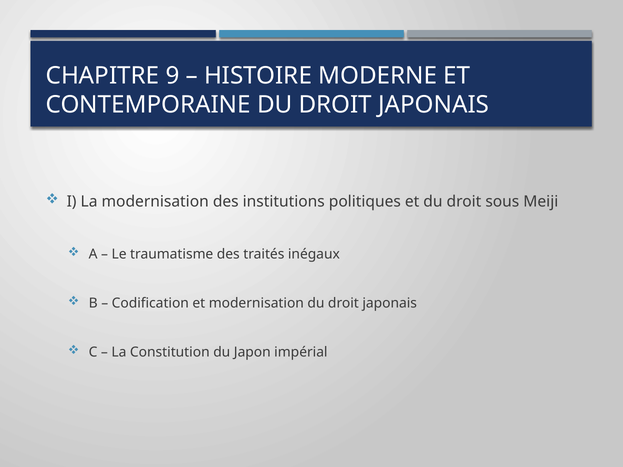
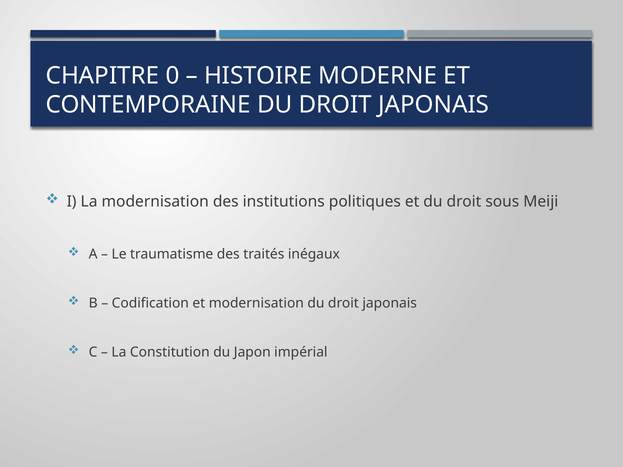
9: 9 -> 0
